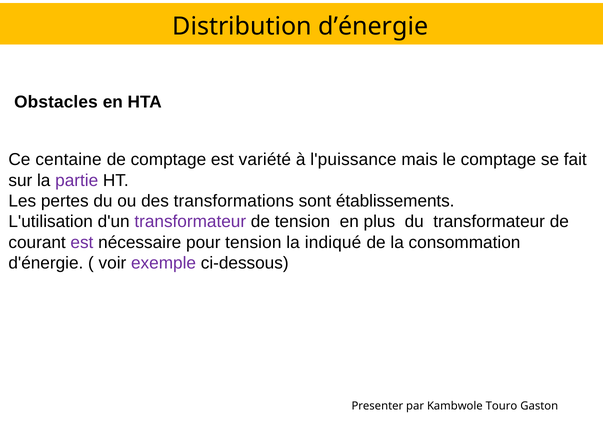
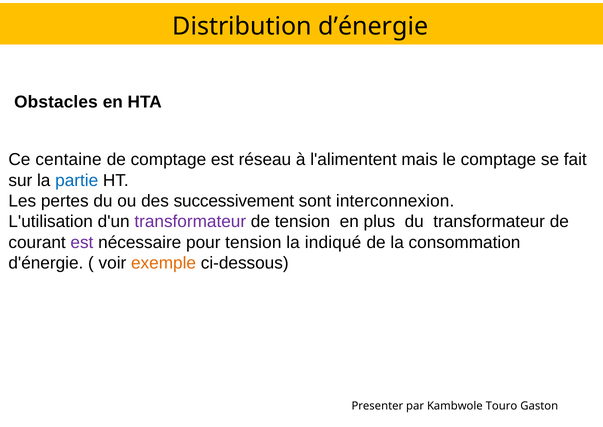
variété: variété -> réseau
l'puissance: l'puissance -> l'alimentent
partie colour: purple -> blue
transformations: transformations -> successivement
établissements: établissements -> interconnexion
exemple colour: purple -> orange
